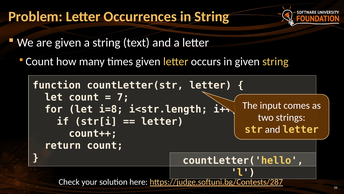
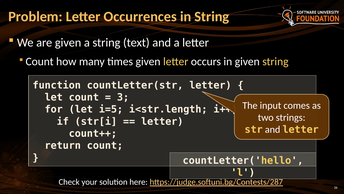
7: 7 -> 3
i=8: i=8 -> i=5
